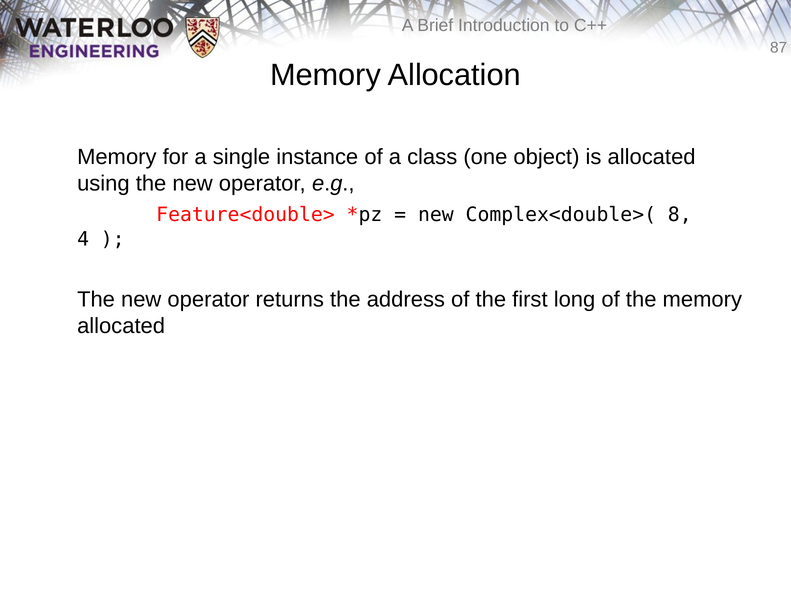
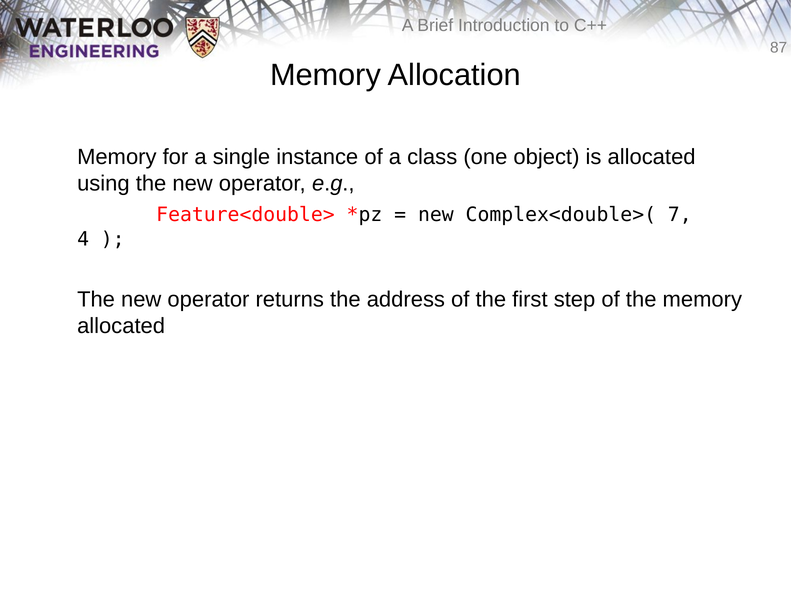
8: 8 -> 7
long: long -> step
